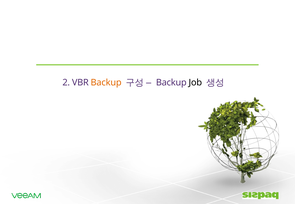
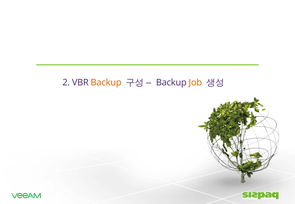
Job colour: black -> orange
